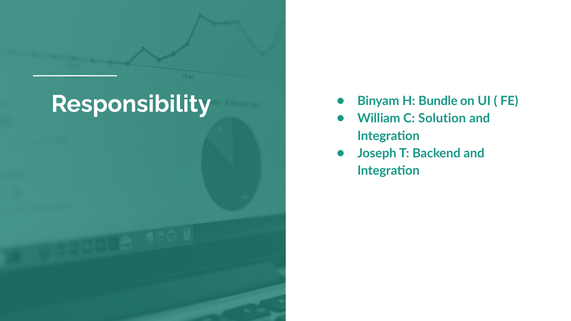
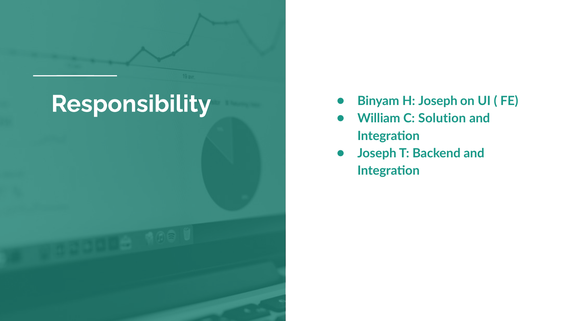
H Bundle: Bundle -> Joseph
